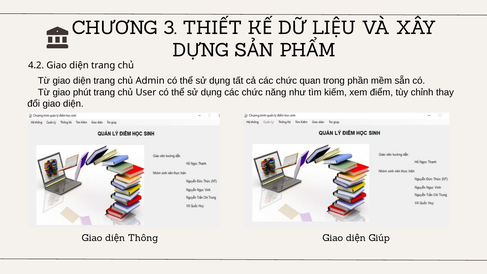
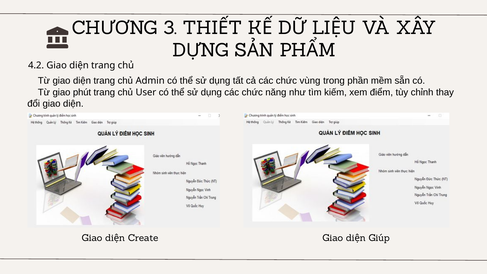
quan: quan -> vùng
Thông: Thông -> Create
